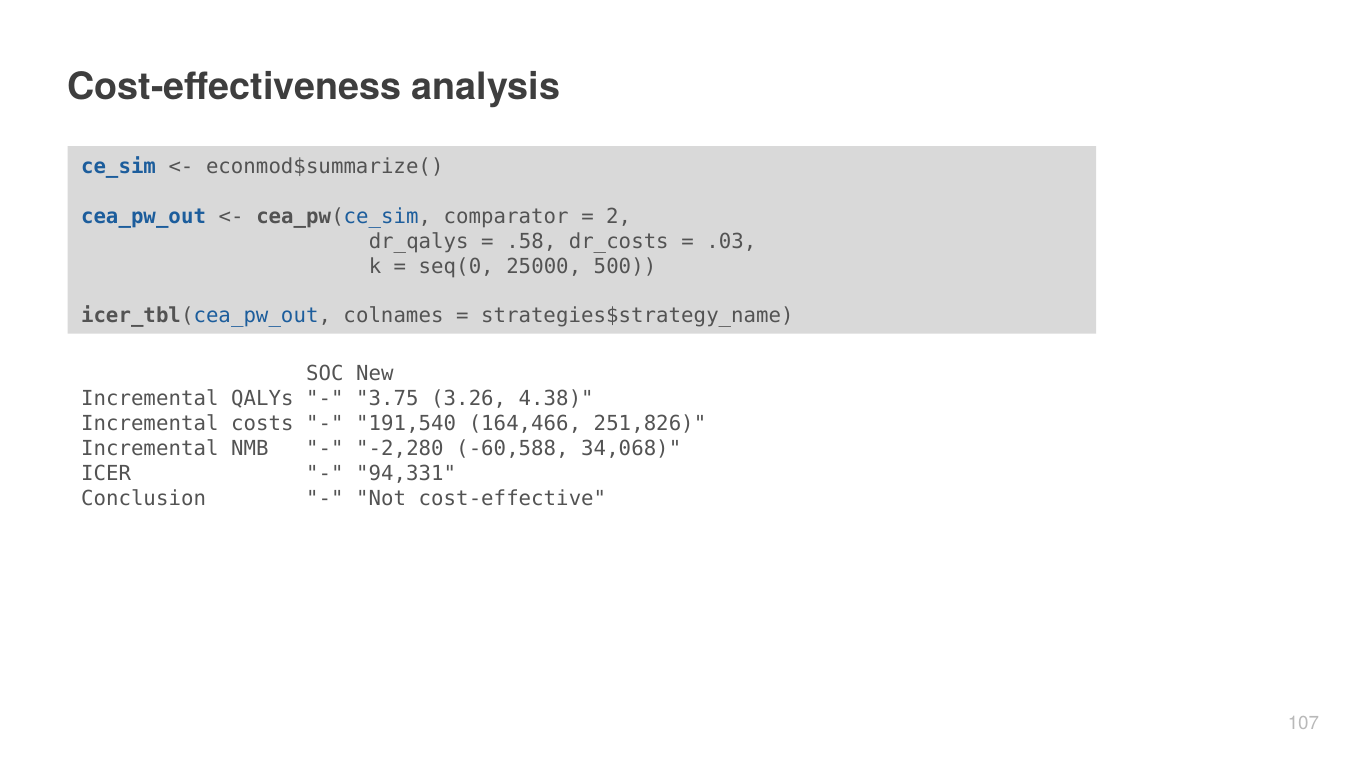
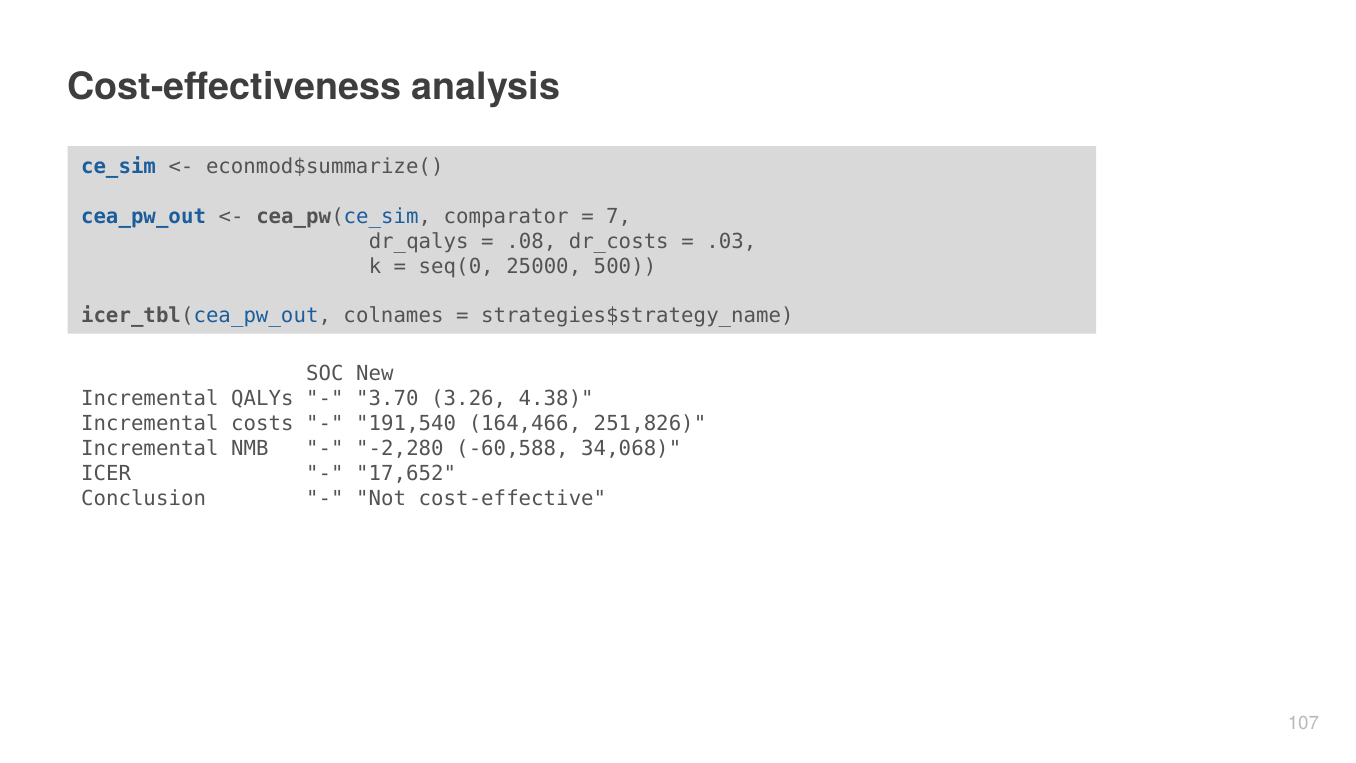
2: 2 -> 7
.58: .58 -> .08
3.75: 3.75 -> 3.70
94,331: 94,331 -> 17,652
